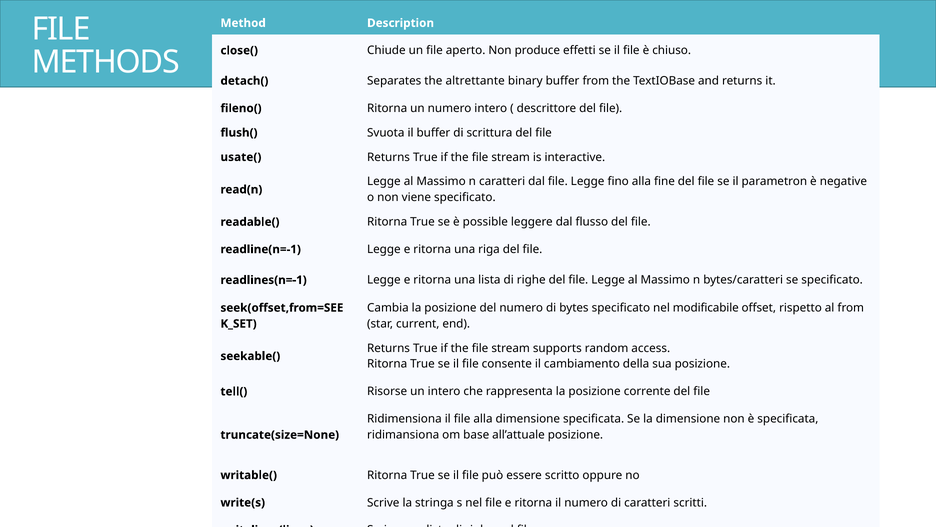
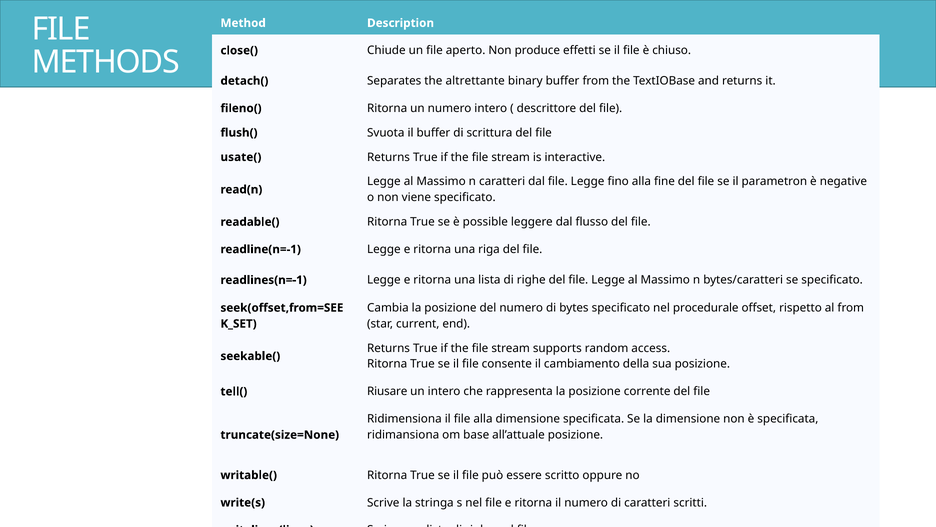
modificabile: modificabile -> procedurale
Risorse: Risorse -> Riusare
